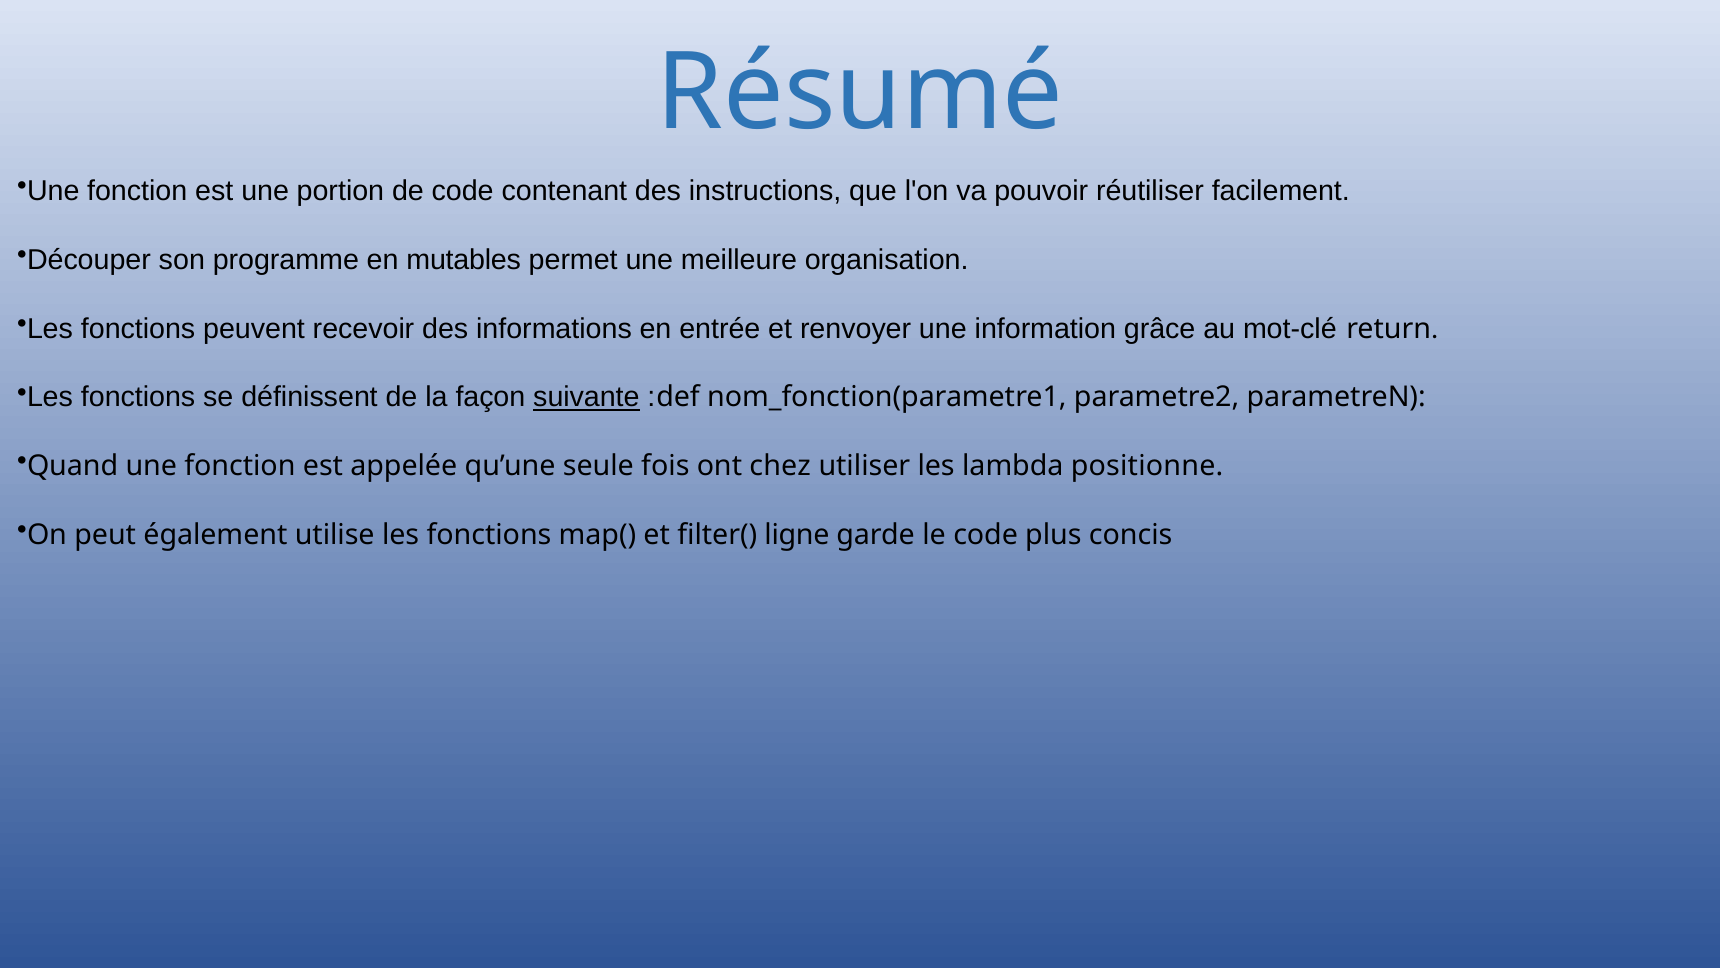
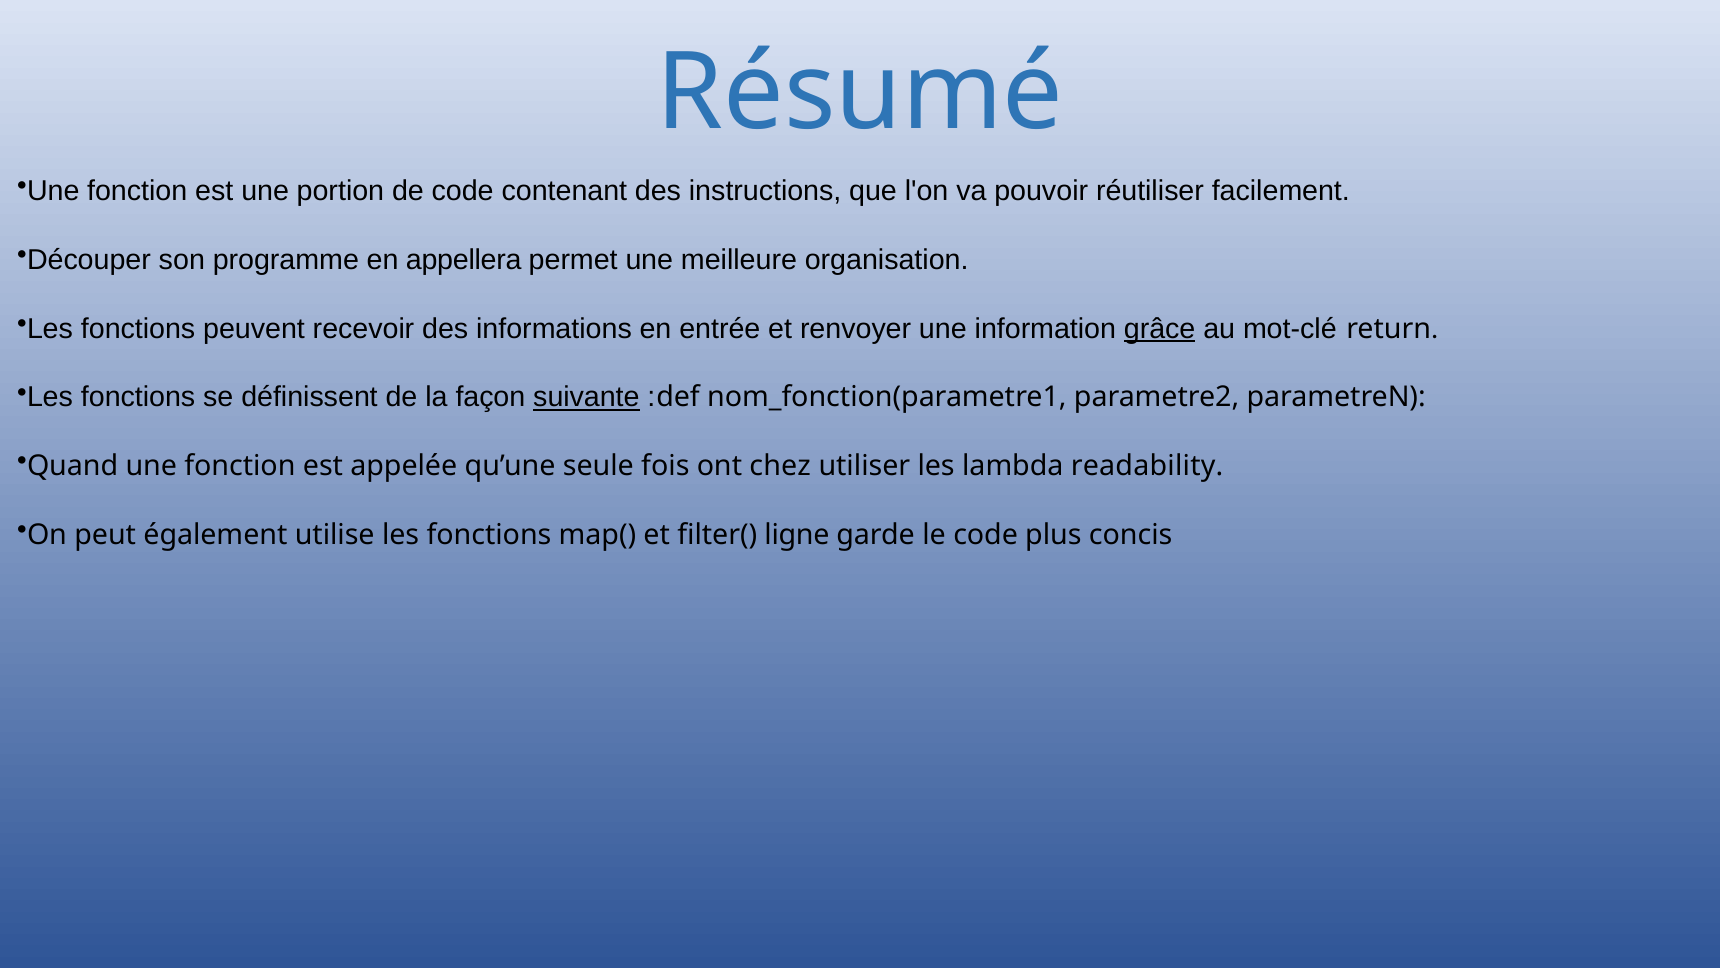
mutables: mutables -> appellera
grâce underline: none -> present
positionne: positionne -> readability
